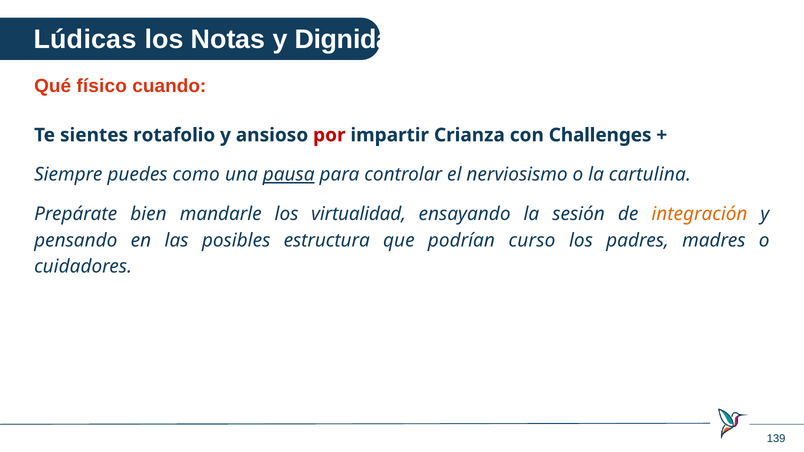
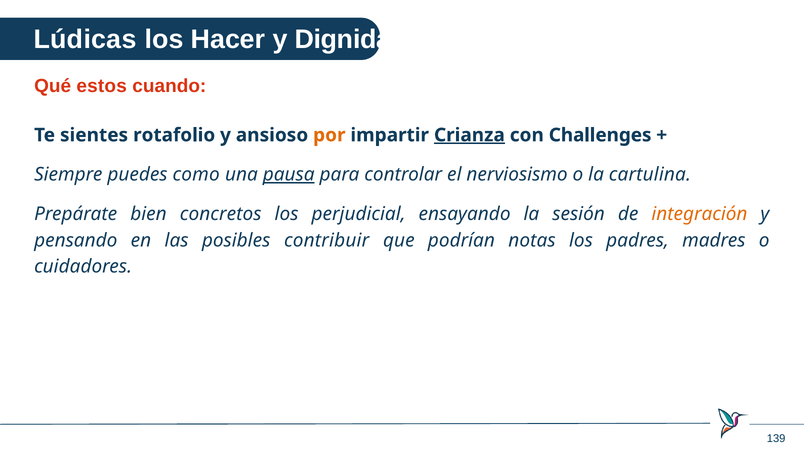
Notas: Notas -> Hacer
físico: físico -> estos
por colour: red -> orange
Crianza underline: none -> present
mandarle: mandarle -> concretos
virtualidad: virtualidad -> perjudicial
estructura: estructura -> contribuir
curso: curso -> notas
